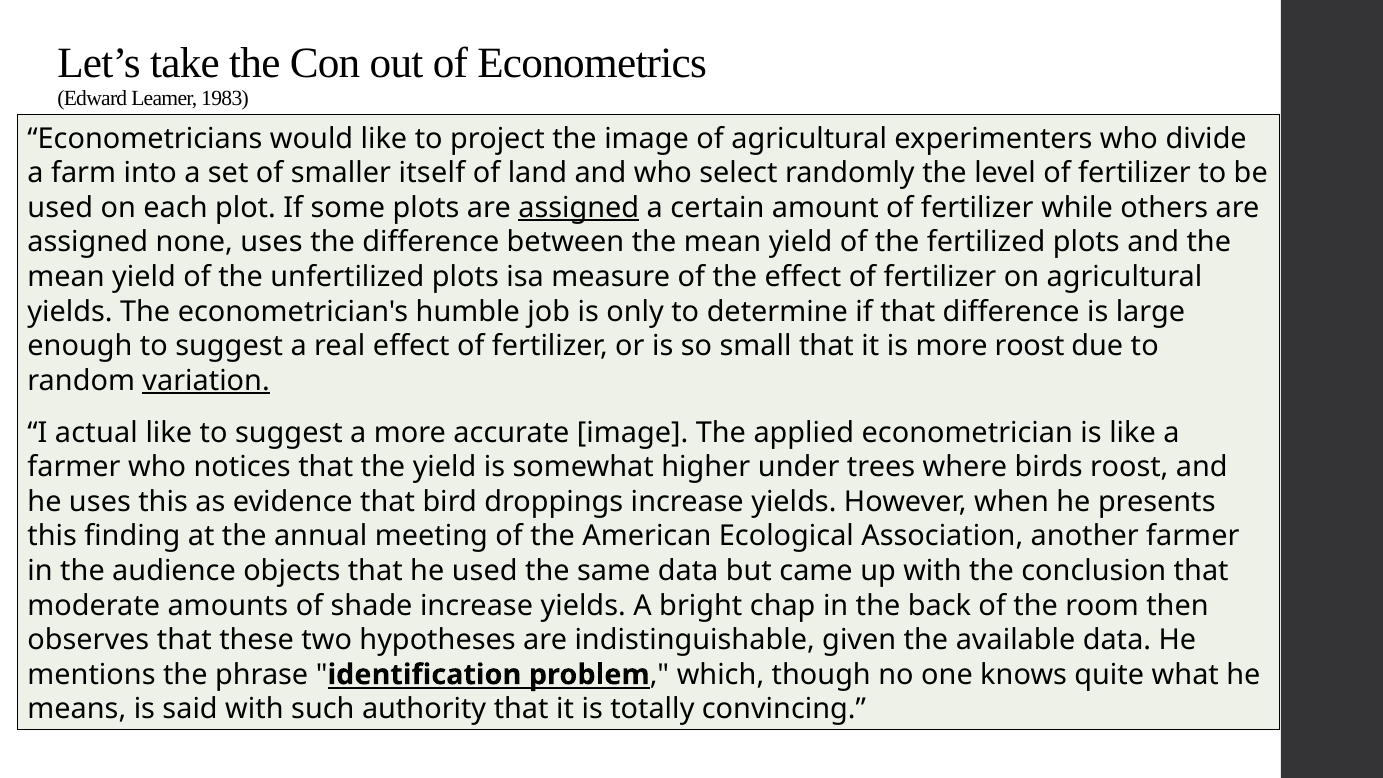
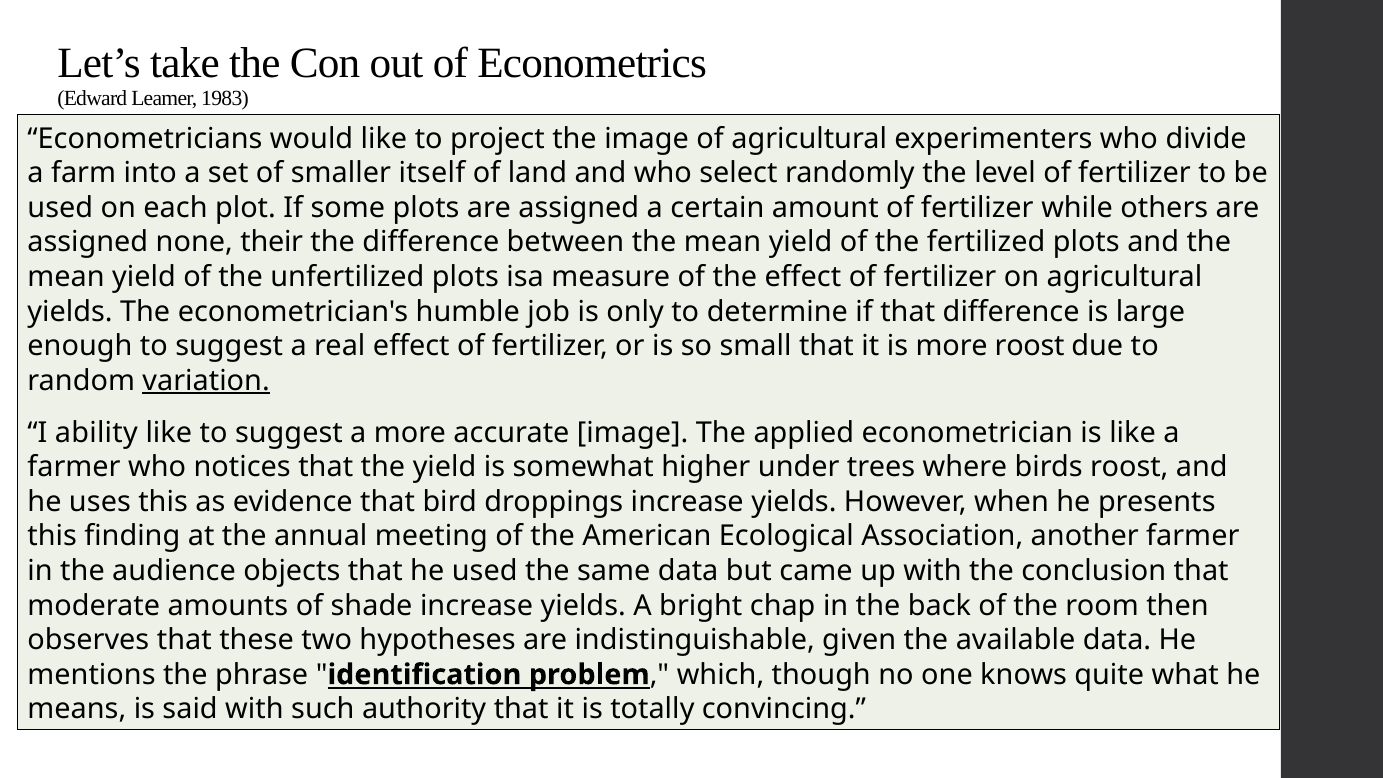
assigned at (579, 208) underline: present -> none
none uses: uses -> their
actual: actual -> ability
